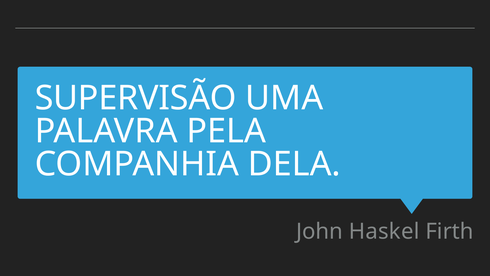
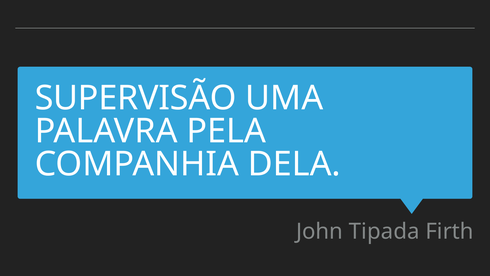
Haskel: Haskel -> Tipada
